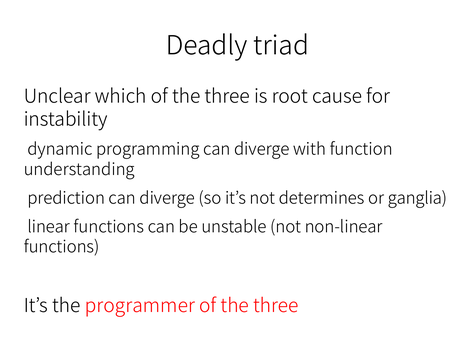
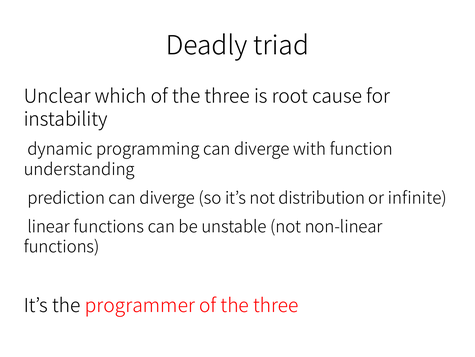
determines: determines -> distribution
ganglia: ganglia -> infinite
